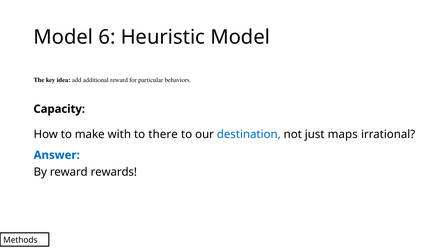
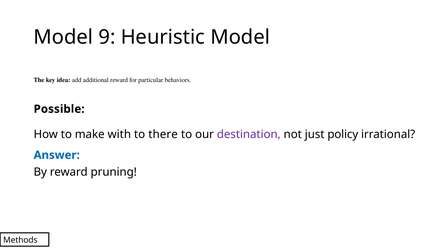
6: 6 -> 9
Capacity: Capacity -> Possible
destination colour: blue -> purple
maps: maps -> policy
rewards: rewards -> pruning
